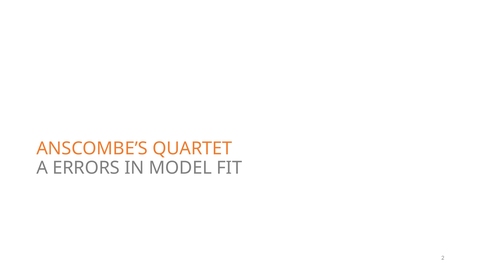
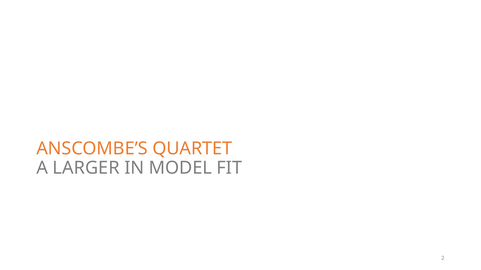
ERRORS: ERRORS -> LARGER
